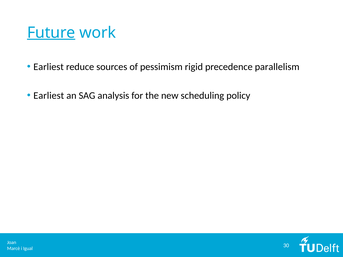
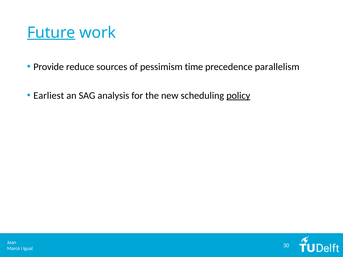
Earliest at (49, 67): Earliest -> Provide
rigid: rigid -> time
policy underline: none -> present
